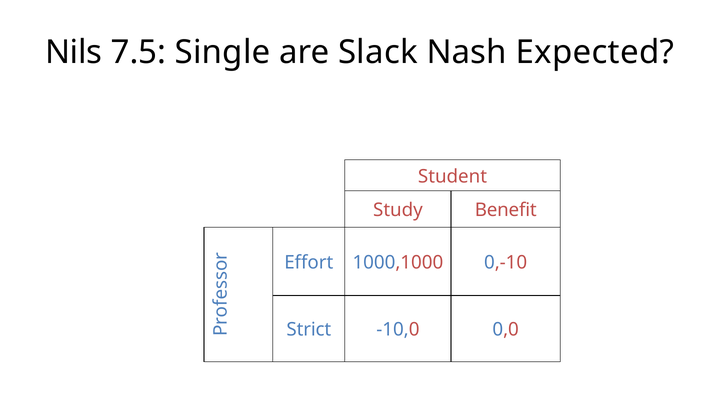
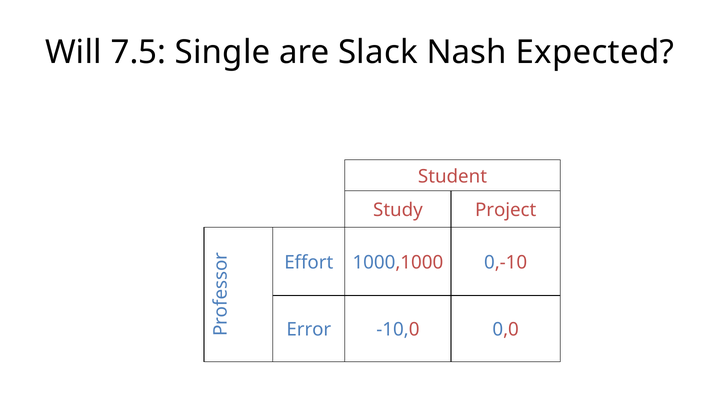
Nils: Nils -> Will
Benefit: Benefit -> Project
Strict: Strict -> Error
